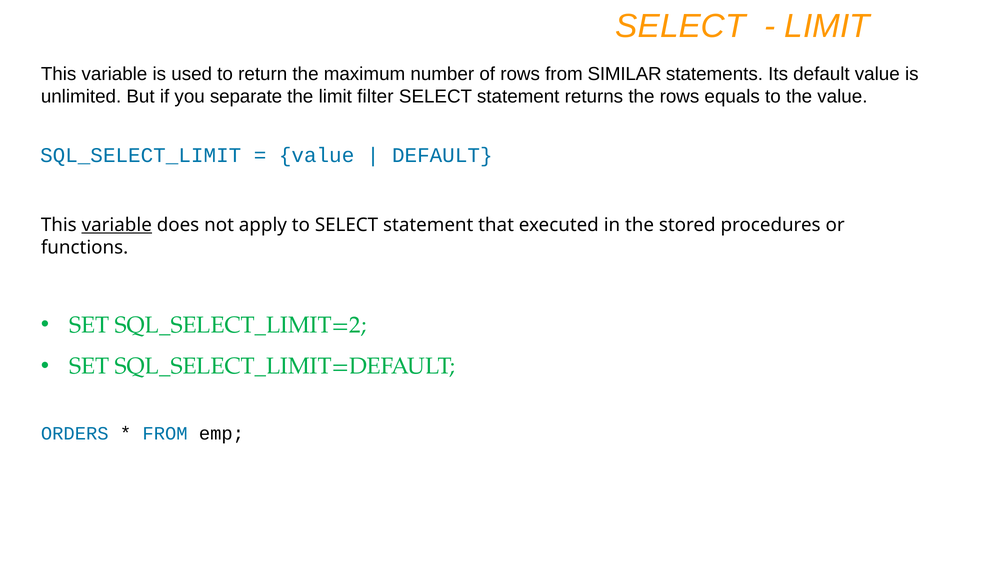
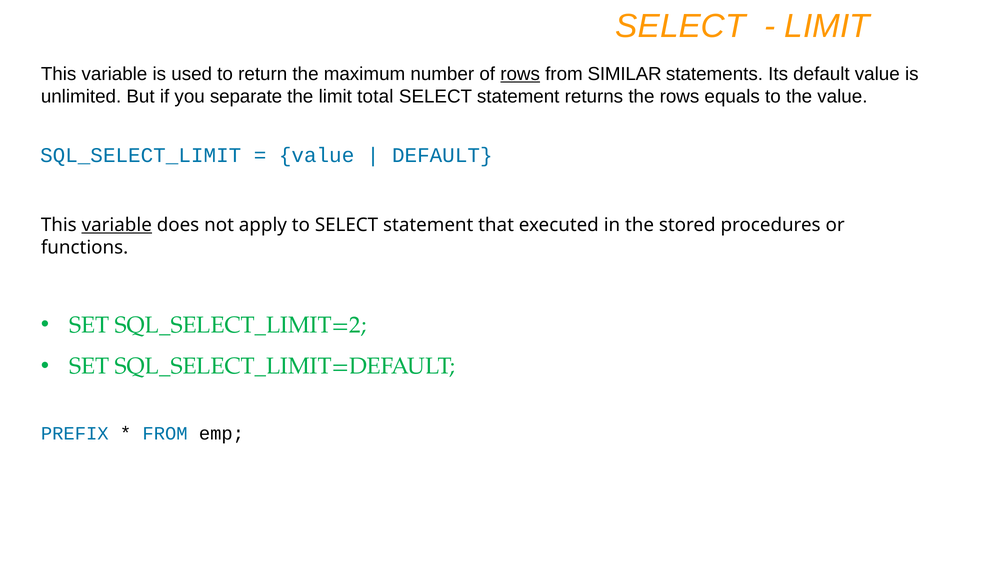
rows at (520, 74) underline: none -> present
filter: filter -> total
ORDERS: ORDERS -> PREFIX
